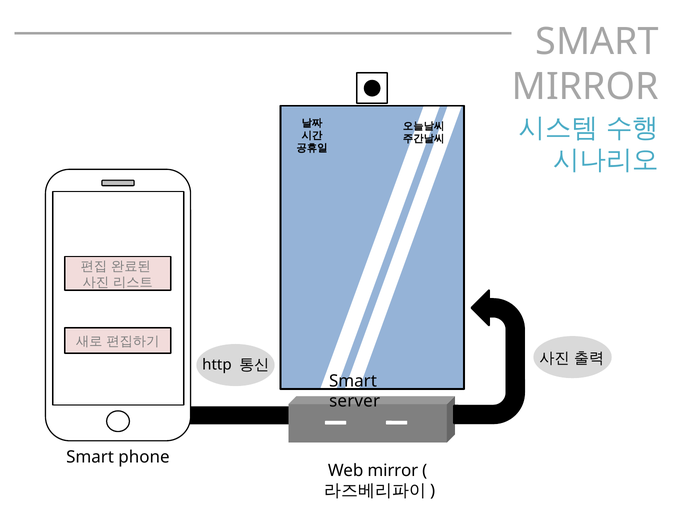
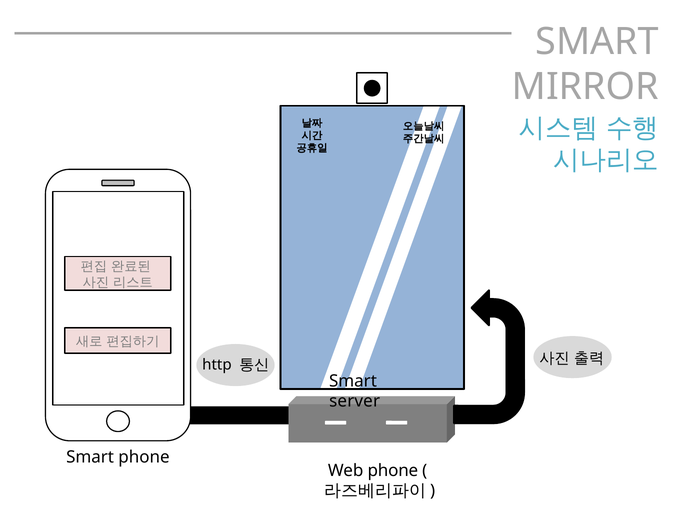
Web mirror: mirror -> phone
